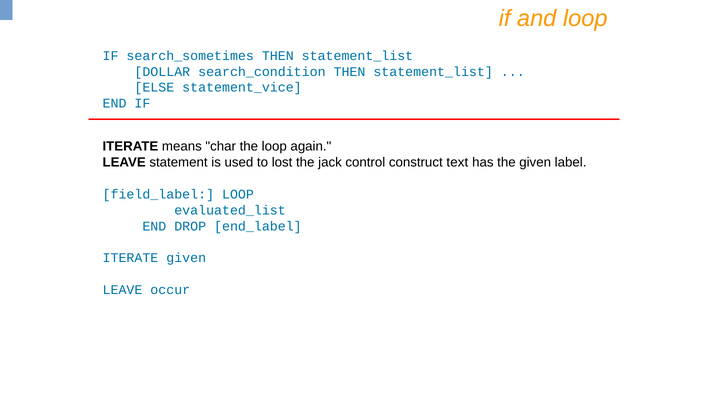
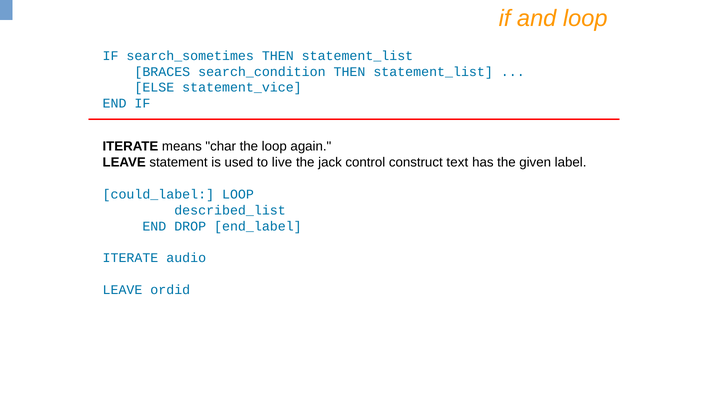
DOLLAR: DOLLAR -> BRACES
lost: lost -> live
field_label: field_label -> could_label
evaluated_list: evaluated_list -> described_list
ITERATE given: given -> audio
occur: occur -> ordid
